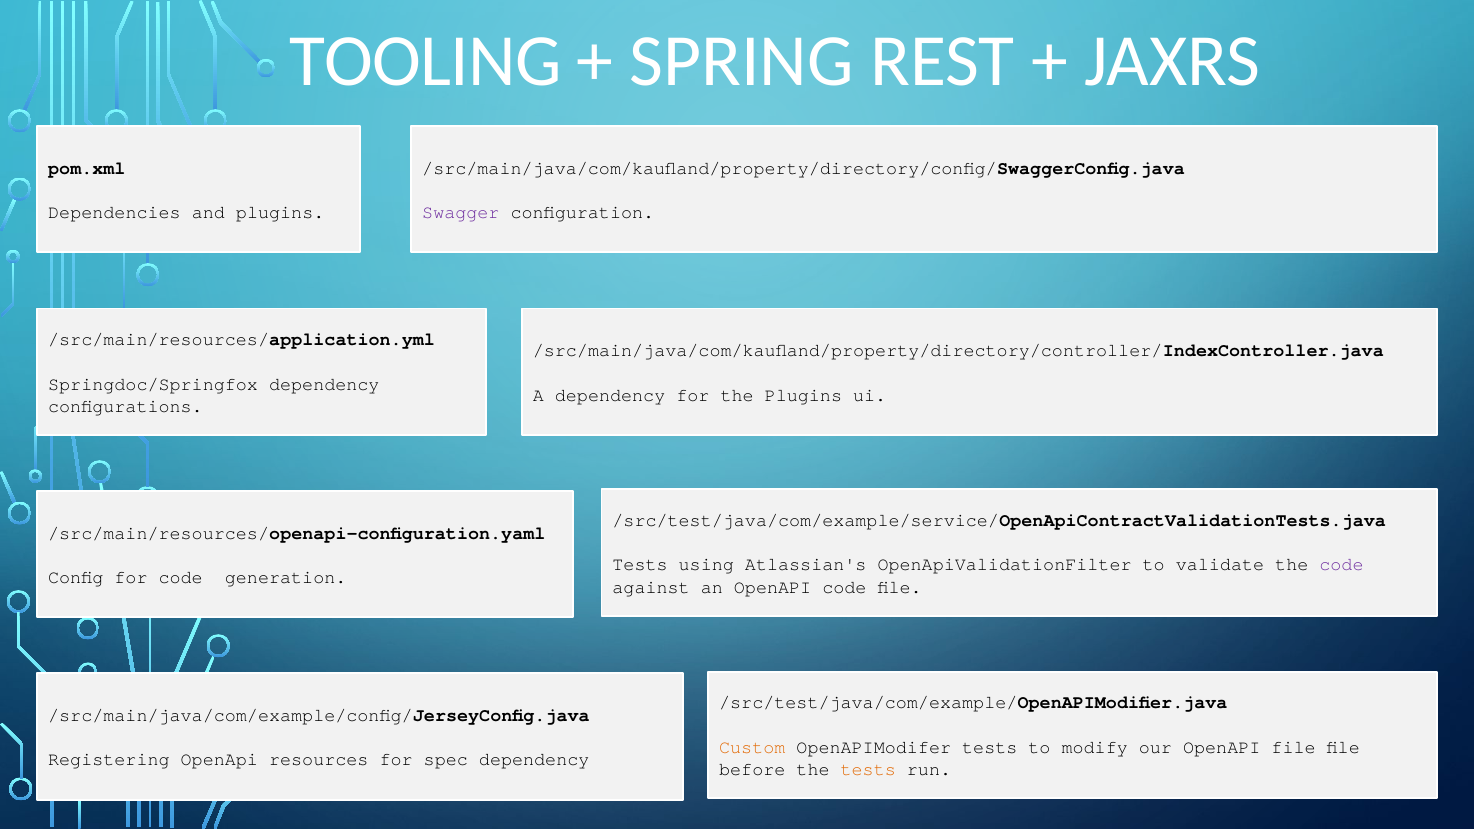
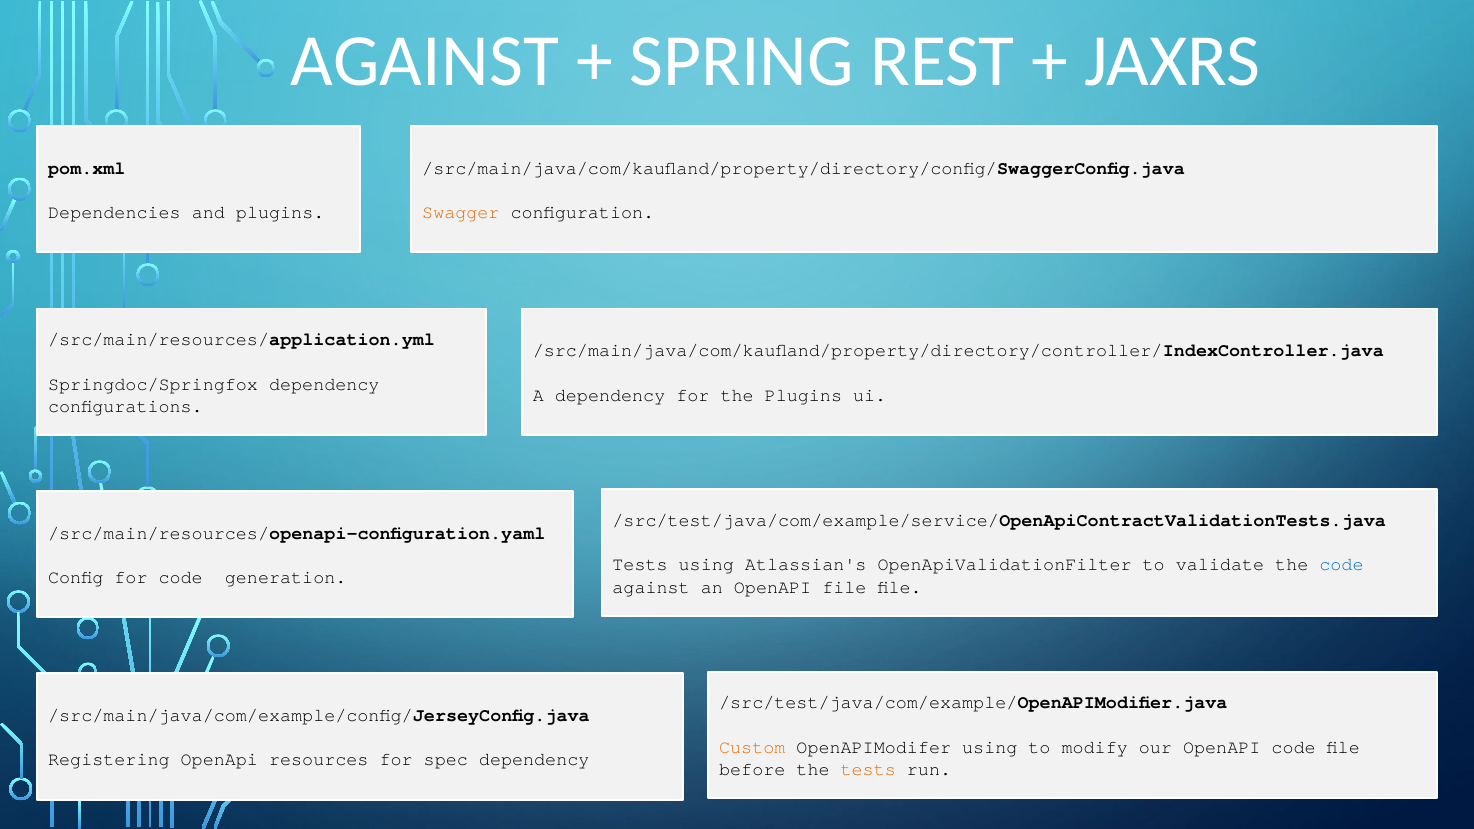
TOOLING at (425, 62): TOOLING -> AGAINST
Swagger colour: purple -> orange
code at (1341, 565) colour: purple -> blue
OpenAPI code: code -> file
OpenAPIModifer tests: tests -> using
OpenAPI file: file -> code
